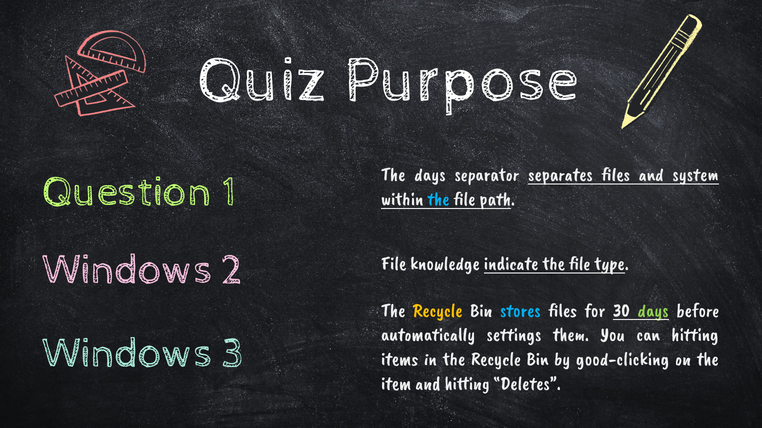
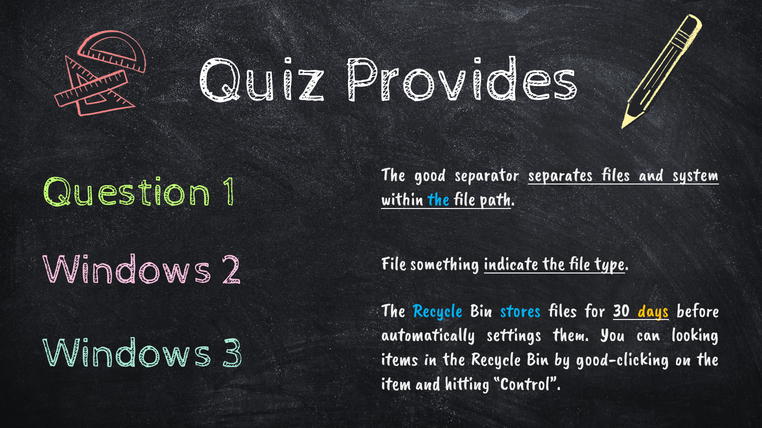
Purpose: Purpose -> Provides
The days: days -> good
knowledge: knowledge -> something
Recycle at (438, 311) colour: yellow -> light blue
days at (653, 311) colour: light green -> yellow
can hitting: hitting -> looking
Deletes: Deletes -> Control
